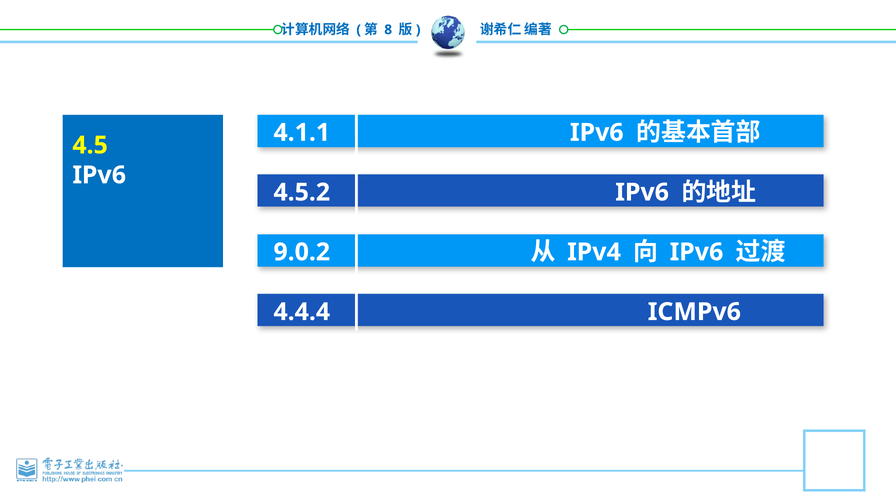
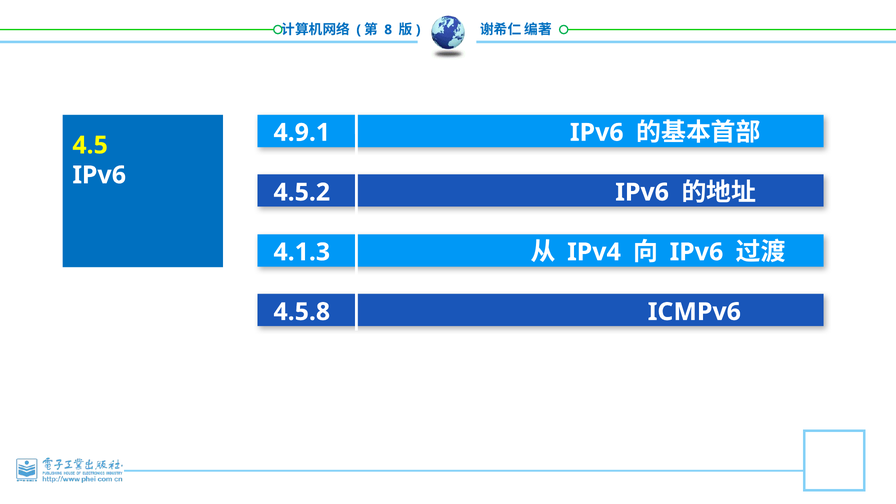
4.1.1: 4.1.1 -> 4.9.1
9.0.2: 9.0.2 -> 4.1.3
4.4.4: 4.4.4 -> 4.5.8
